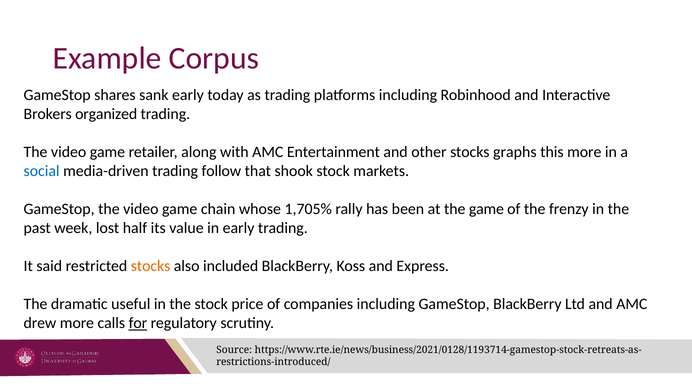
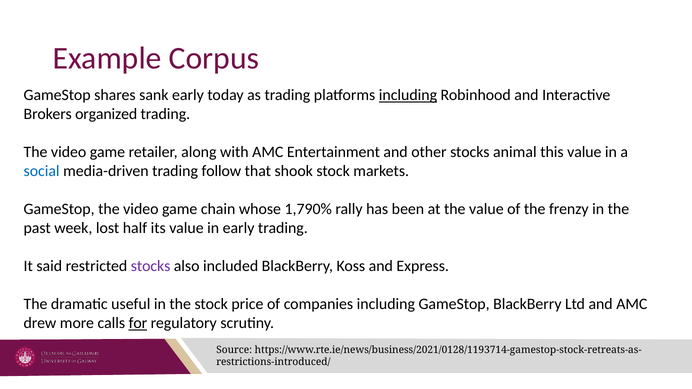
including at (408, 95) underline: none -> present
graphs: graphs -> animal
this more: more -> value
1,705%: 1,705% -> 1,790%
the game: game -> value
stocks at (151, 266) colour: orange -> purple
